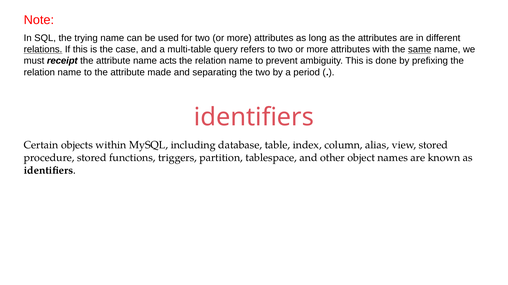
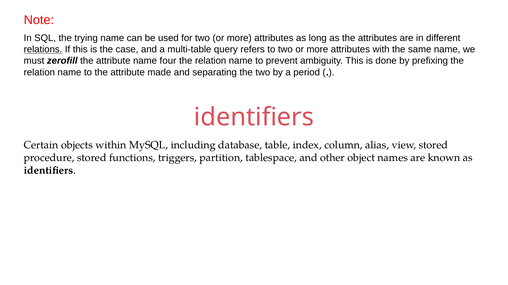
same underline: present -> none
receipt: receipt -> zerofill
acts: acts -> four
